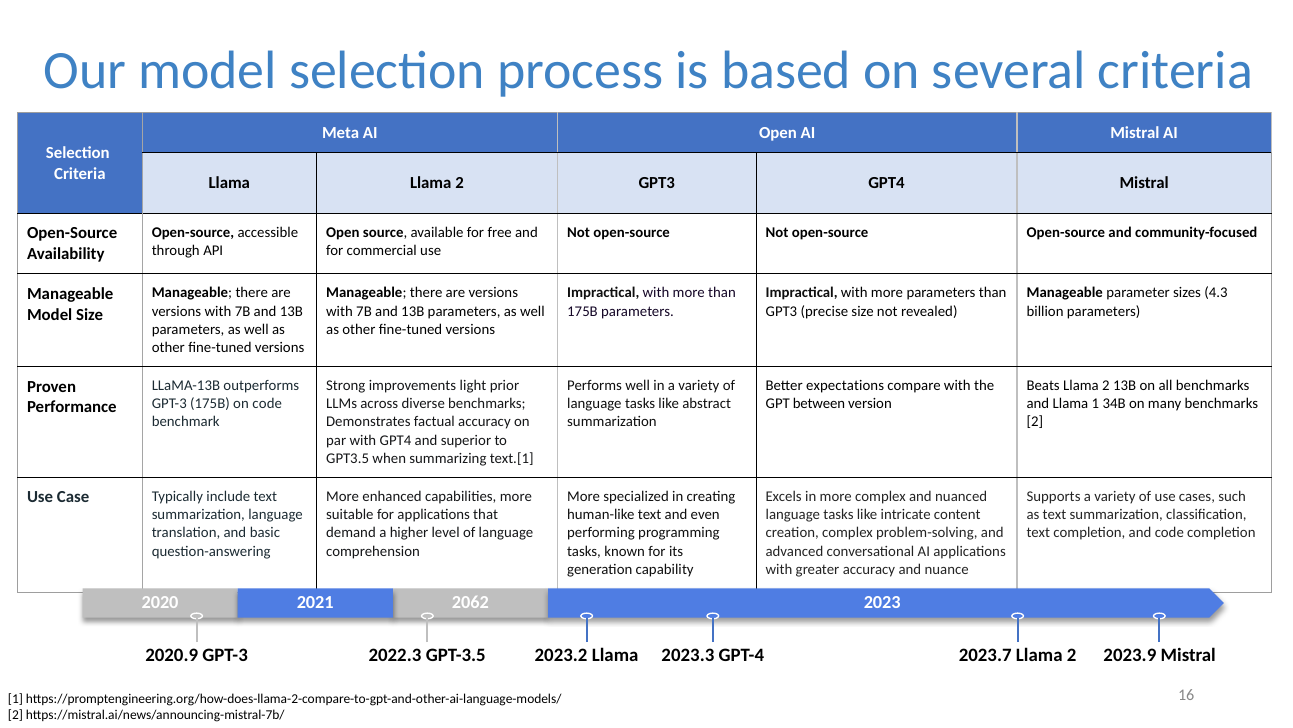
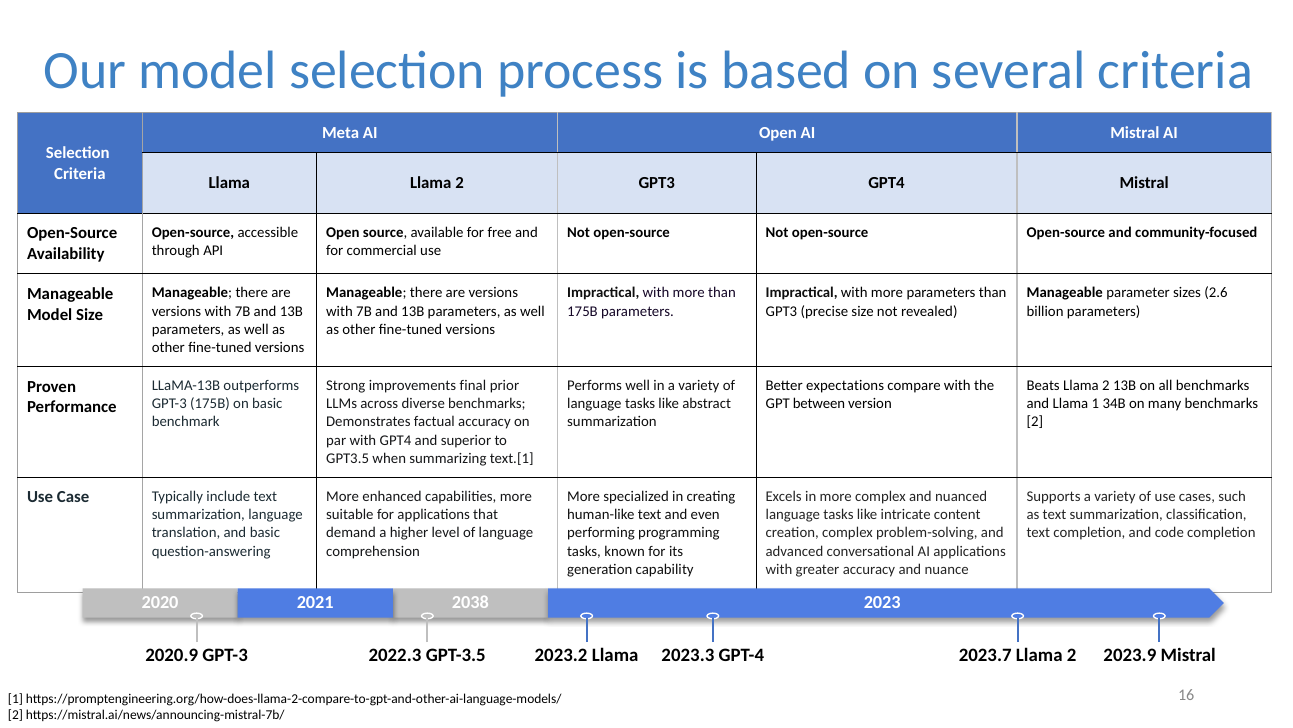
4.3: 4.3 -> 2.6
light: light -> final
on code: code -> basic
2062: 2062 -> 2038
